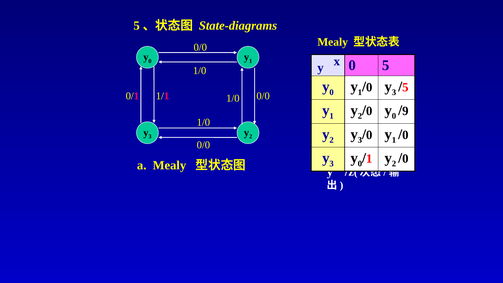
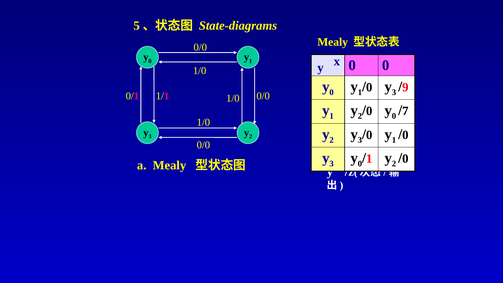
0 5: 5 -> 0
5 at (405, 87): 5 -> 9
9: 9 -> 7
